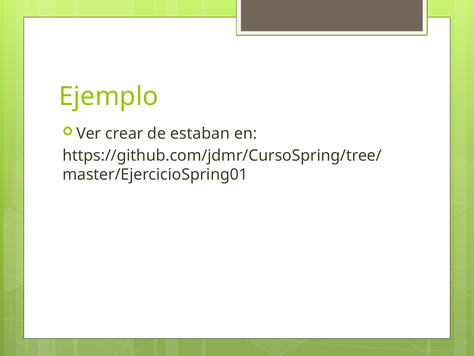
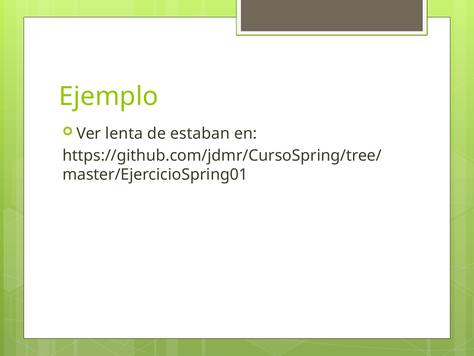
crear: crear -> lenta
